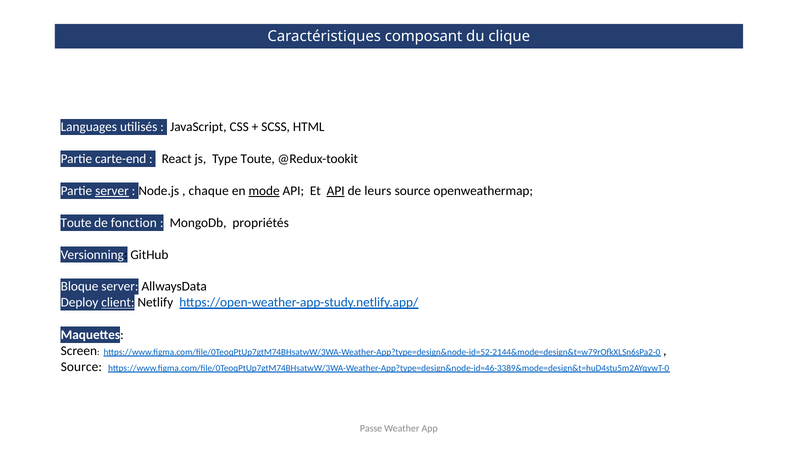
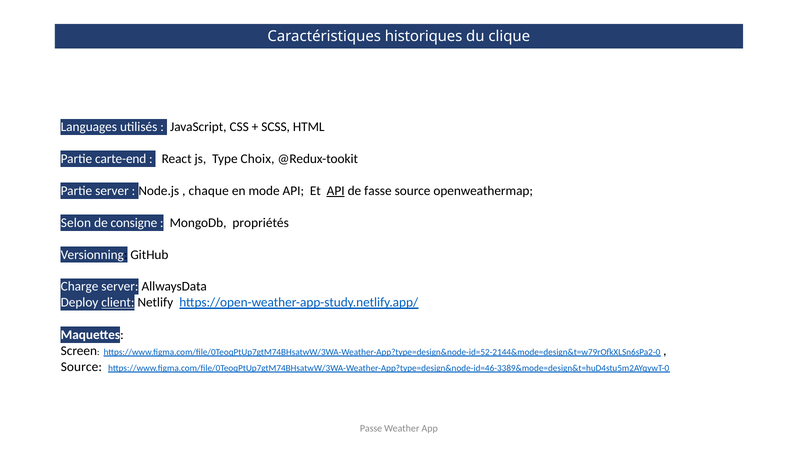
composant: composant -> historiques
Type Toute: Toute -> Choix
server at (112, 191) underline: present -> none
mode underline: present -> none
leurs: leurs -> fasse
Toute at (76, 223): Toute -> Selon
fonction: fonction -> consigne
Bloque: Bloque -> Charge
